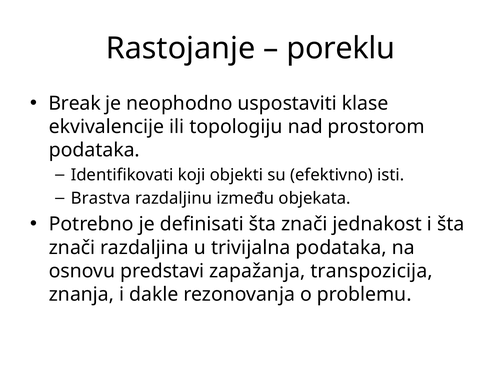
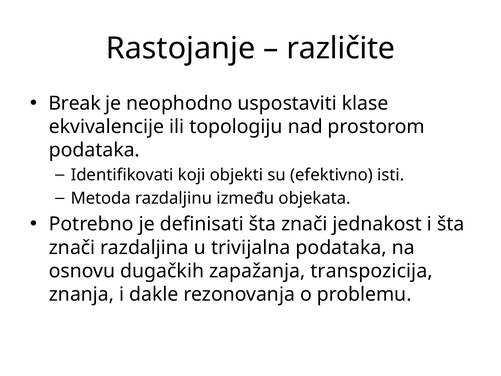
poreklu: poreklu -> različite
Brastva: Brastva -> Metoda
predstavi: predstavi -> dugačkih
